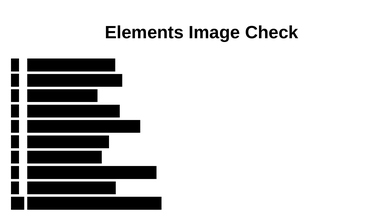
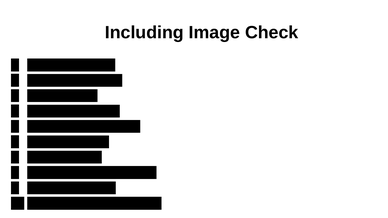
Elements at (144, 33): Elements -> Including
